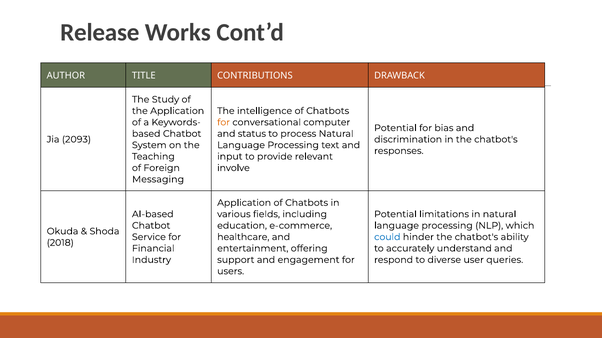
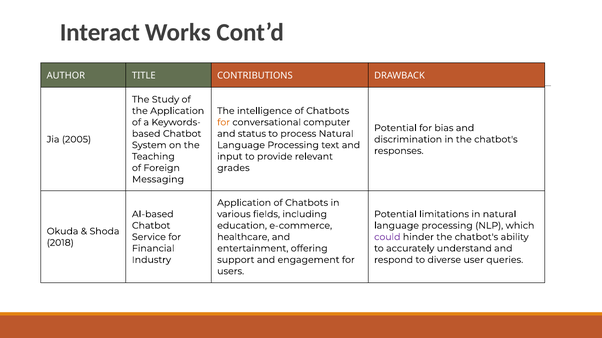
Release: Release -> Interact
2093: 2093 -> 2005
involve: involve -> grades
could colour: blue -> purple
